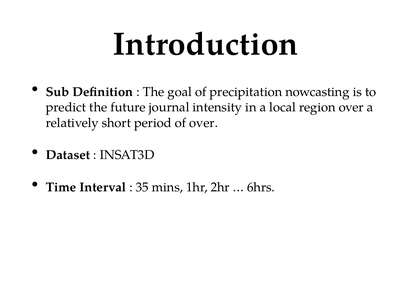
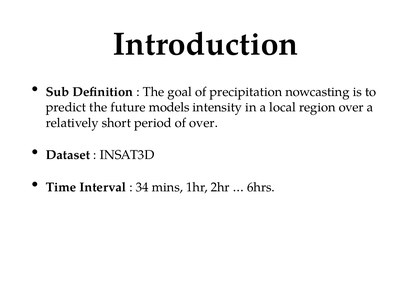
journal: journal -> models
35: 35 -> 34
